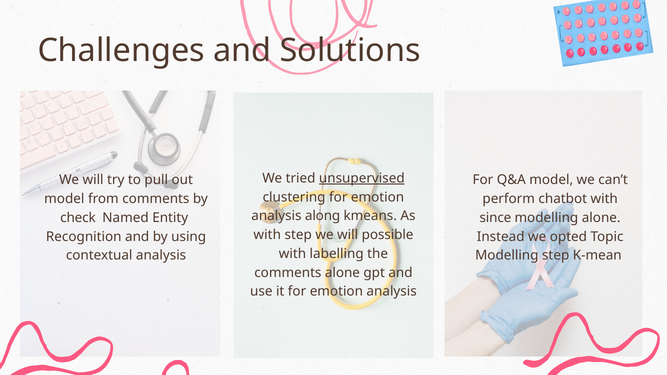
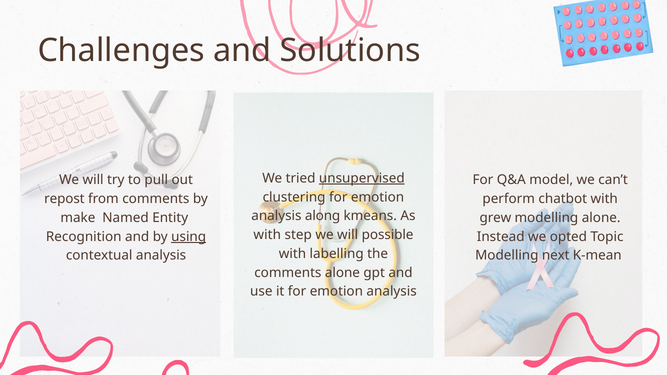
model at (64, 199): model -> repost
check: check -> make
since: since -> grew
using underline: none -> present
Modelling step: step -> next
